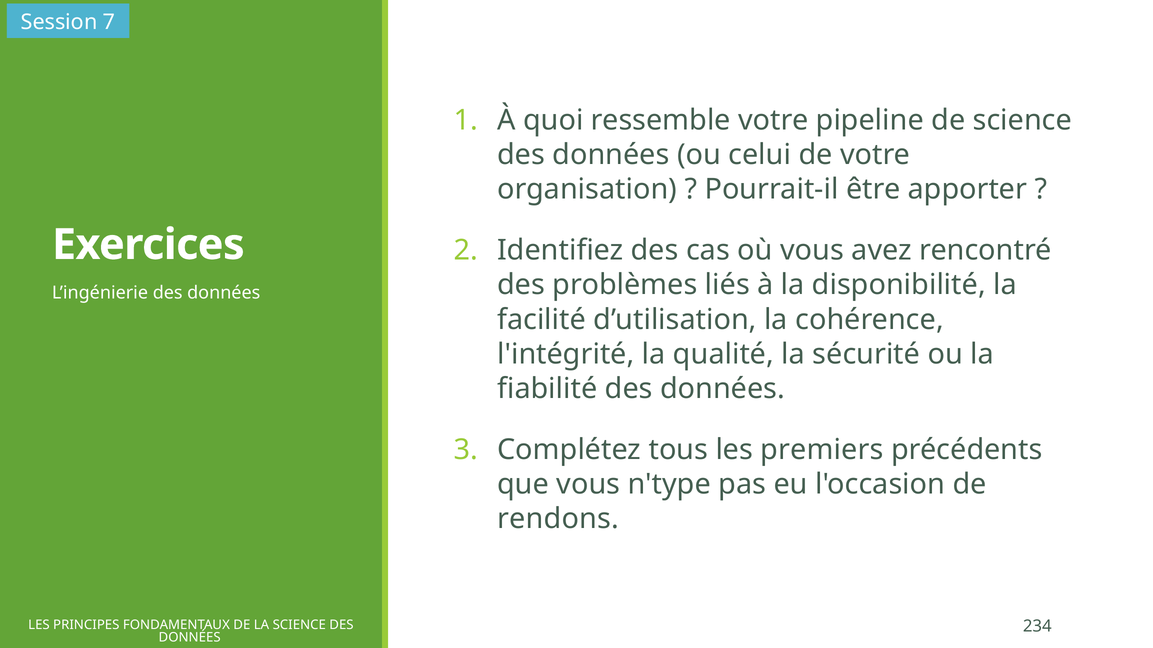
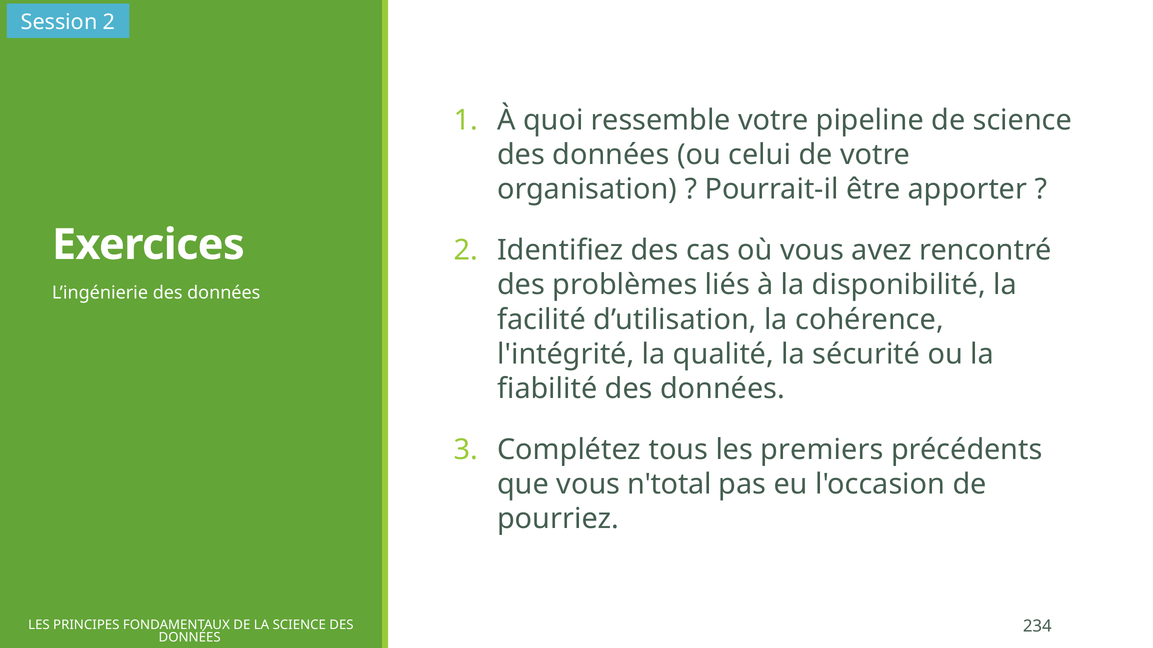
Session 7: 7 -> 2
n'type: n'type -> n'total
rendons: rendons -> pourriez
